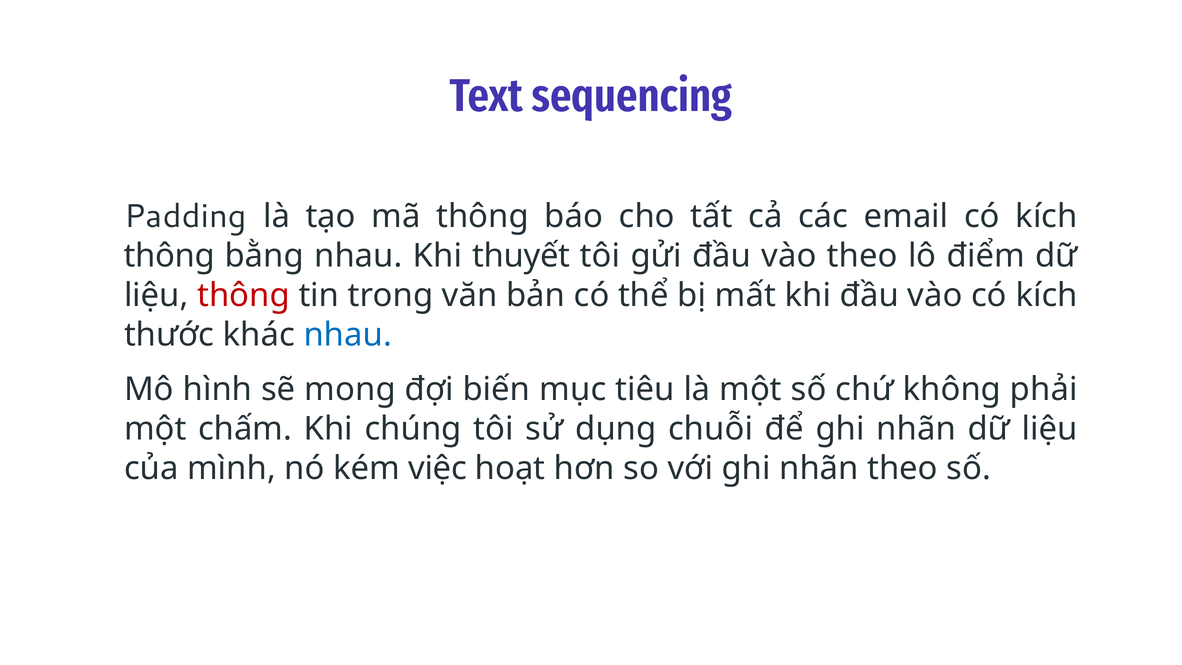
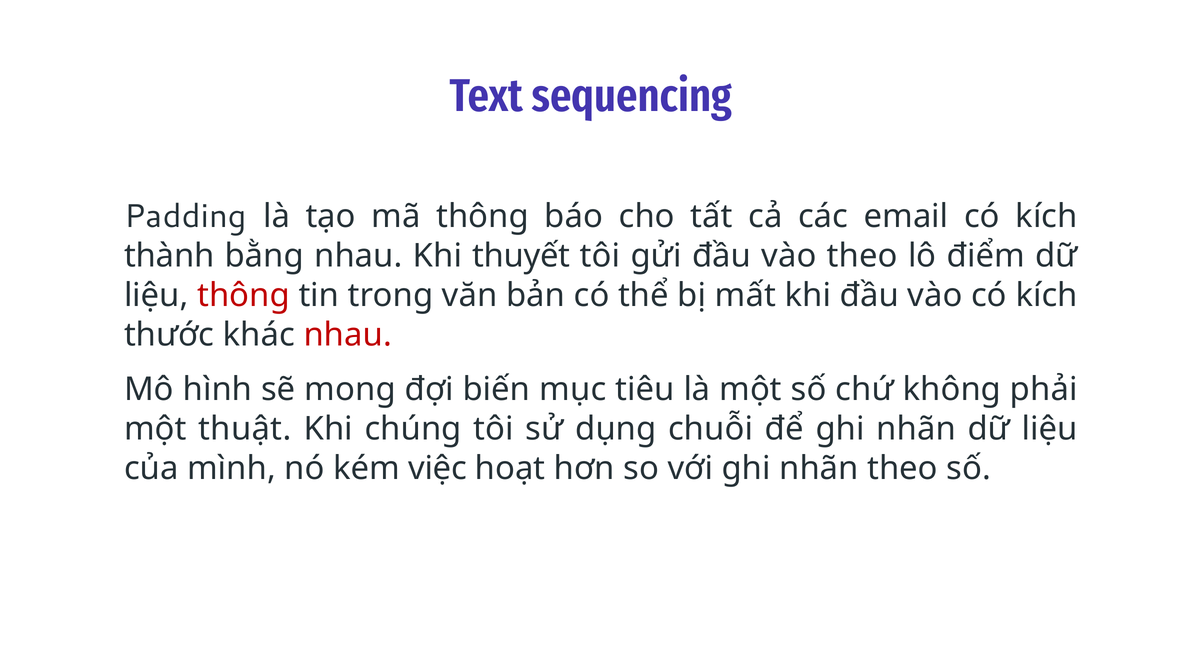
thông at (169, 256): thông -> thành
nhau at (348, 335) colour: blue -> red
chấm: chấm -> thuật
